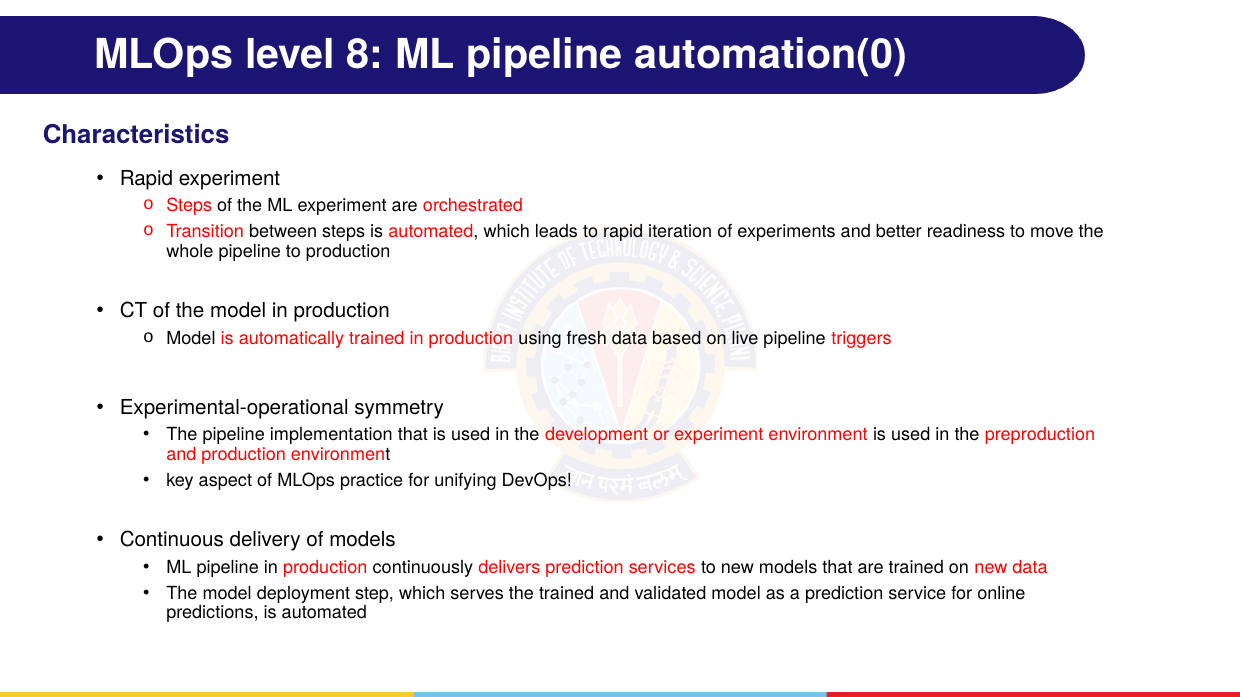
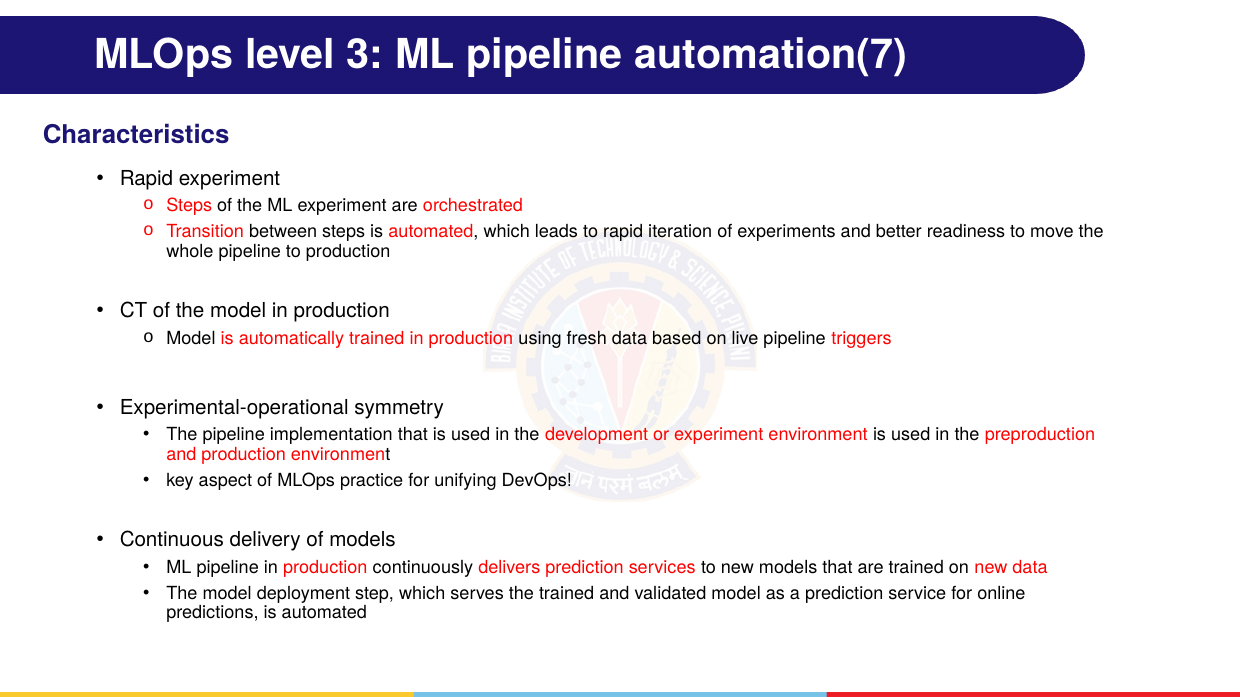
8: 8 -> 3
automation(0: automation(0 -> automation(7
